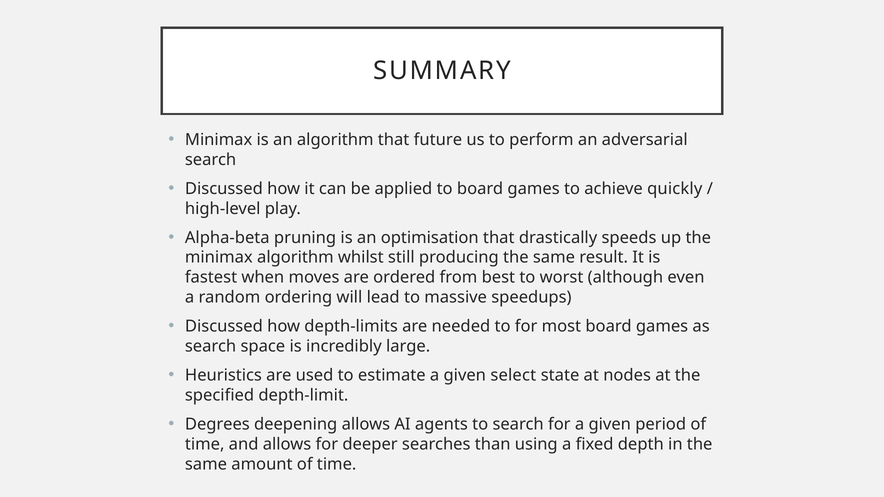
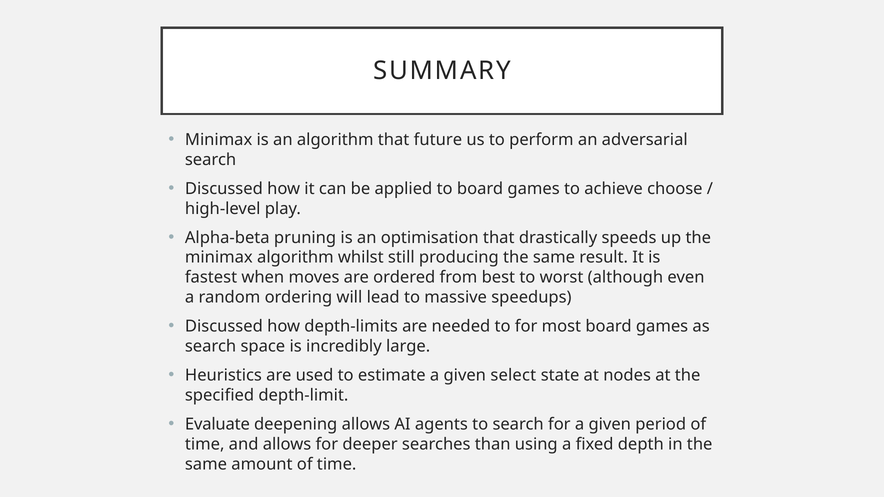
quickly: quickly -> choose
Degrees: Degrees -> Evaluate
